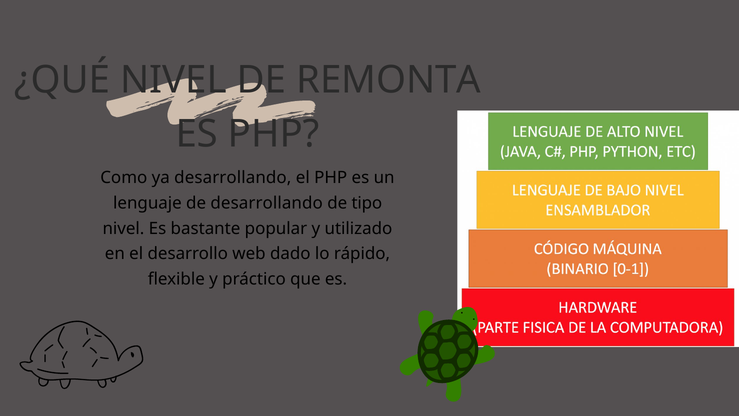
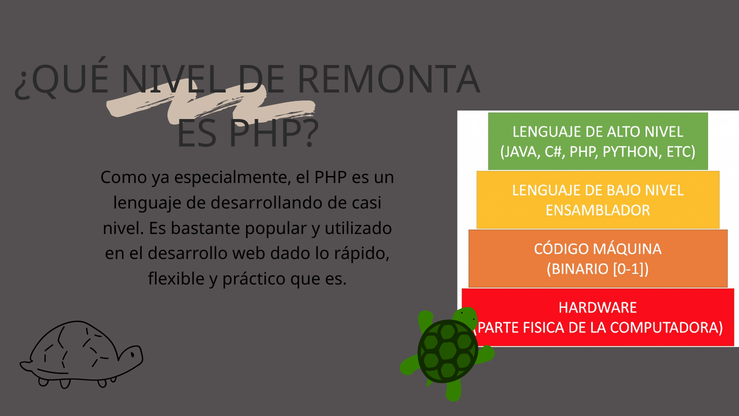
ya desarrollando: desarrollando -> especialmente
tipo: tipo -> casi
